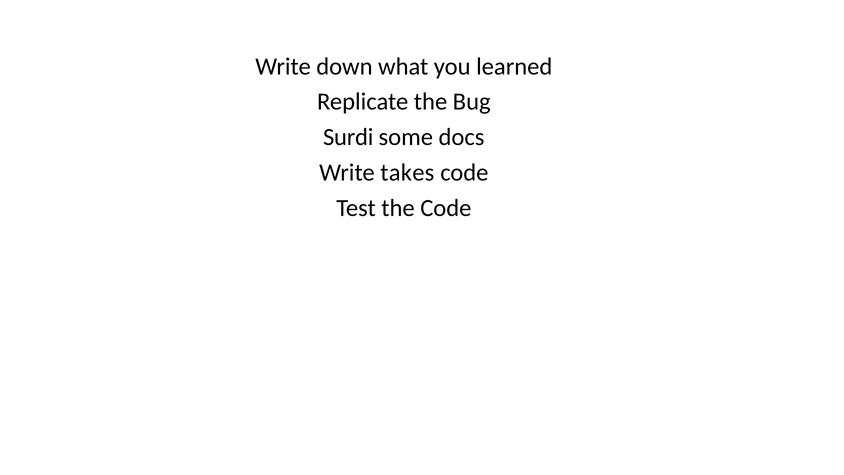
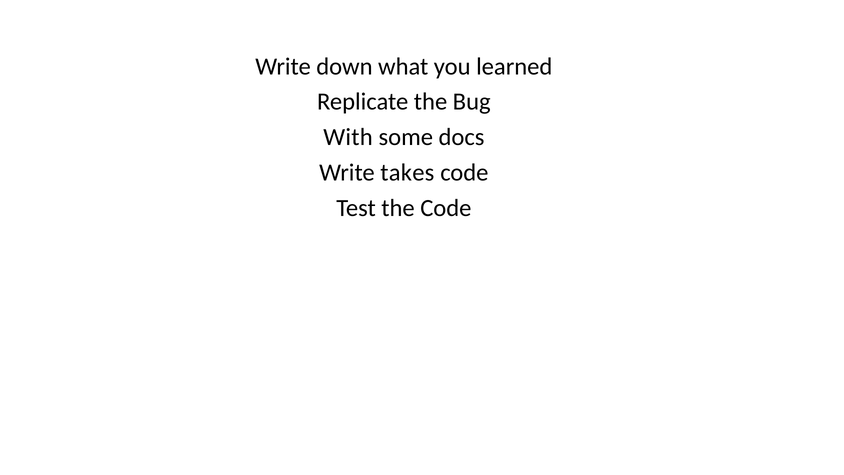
Surdi: Surdi -> With
